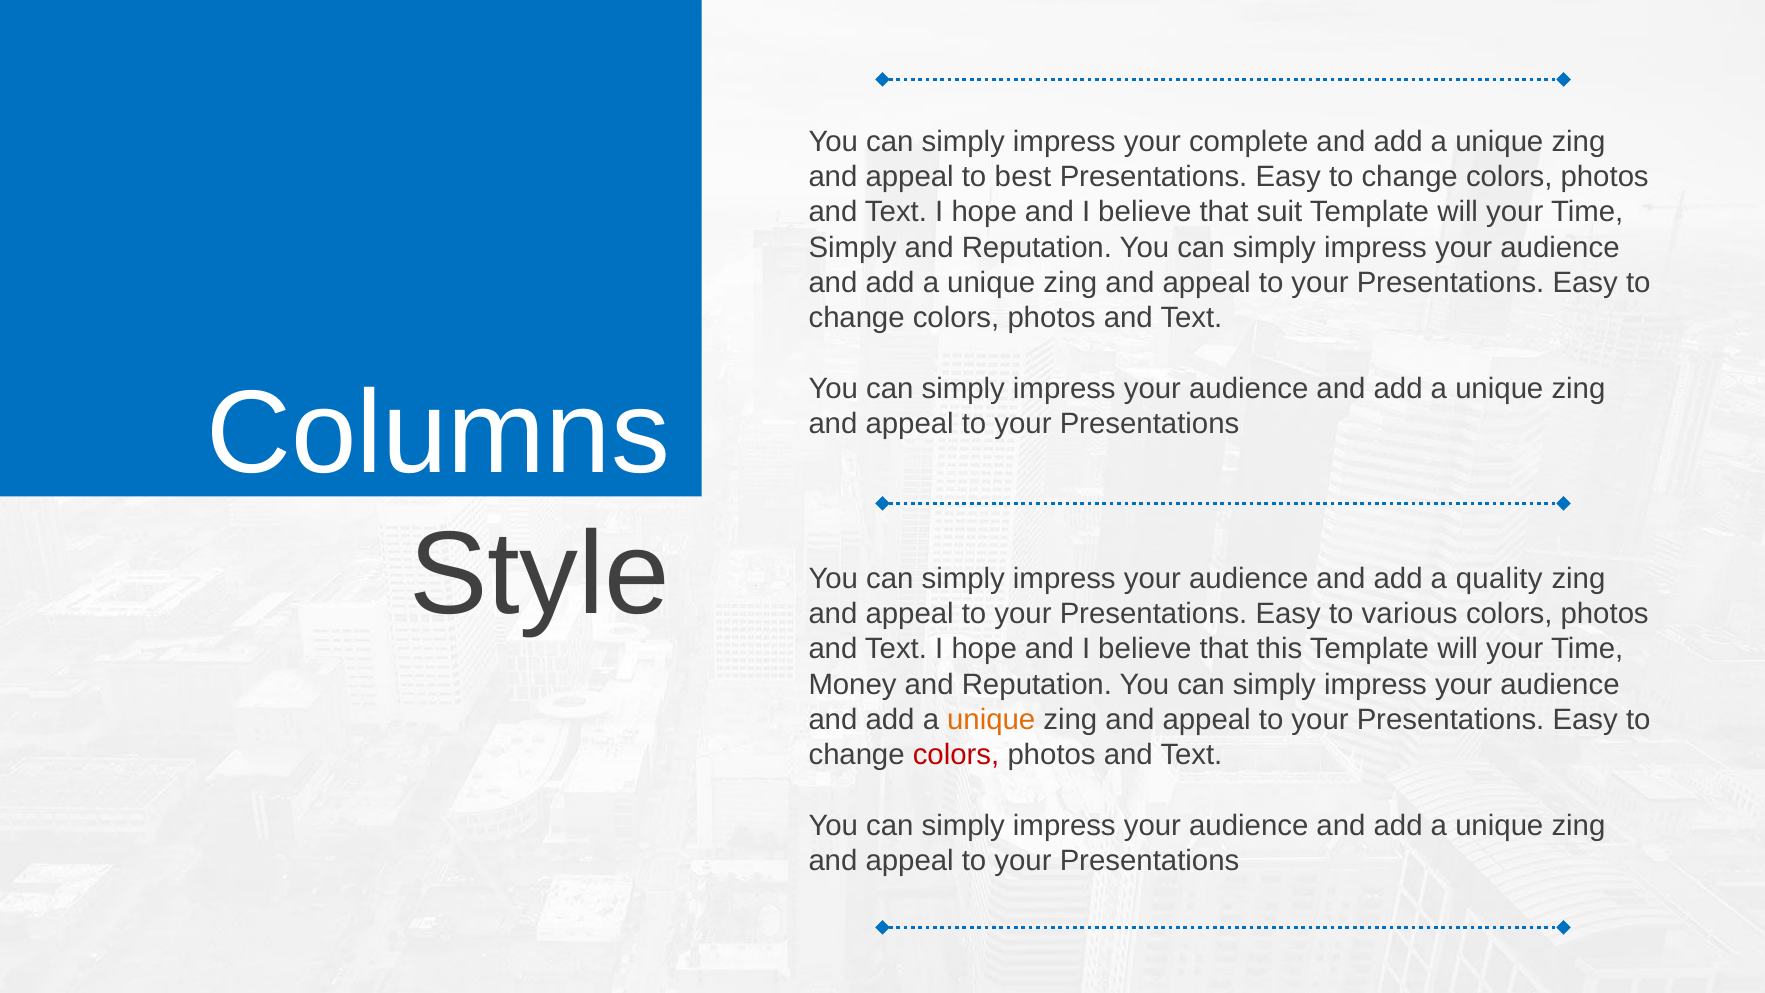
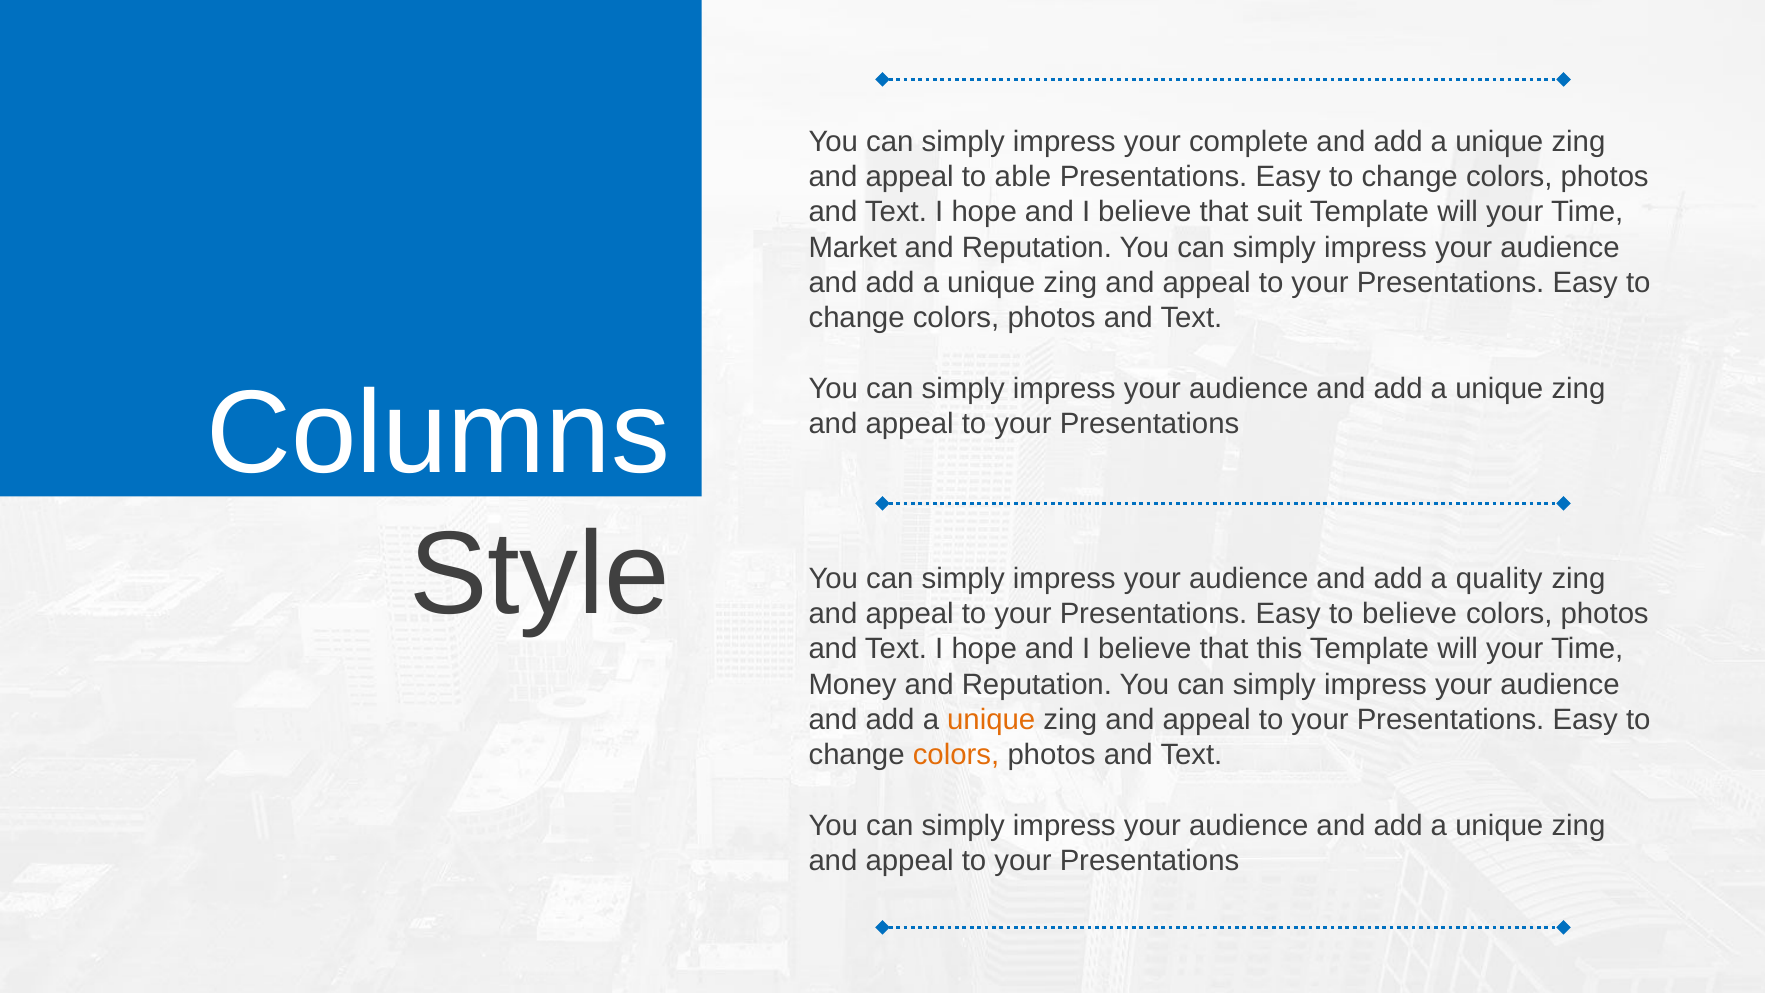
best: best -> able
Simply at (853, 248): Simply -> Market
to various: various -> believe
colors at (956, 755) colour: red -> orange
